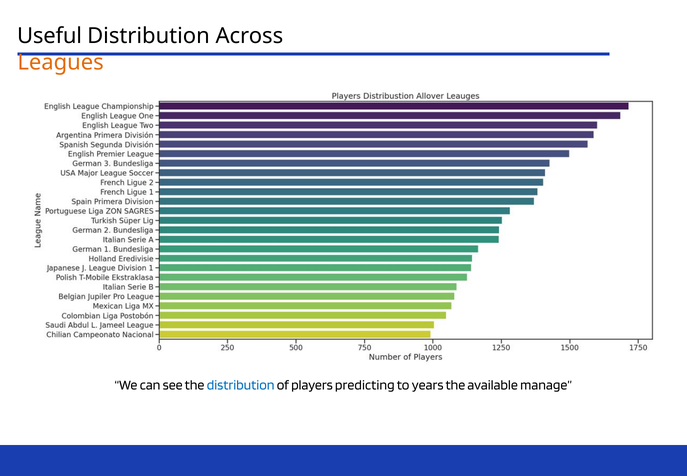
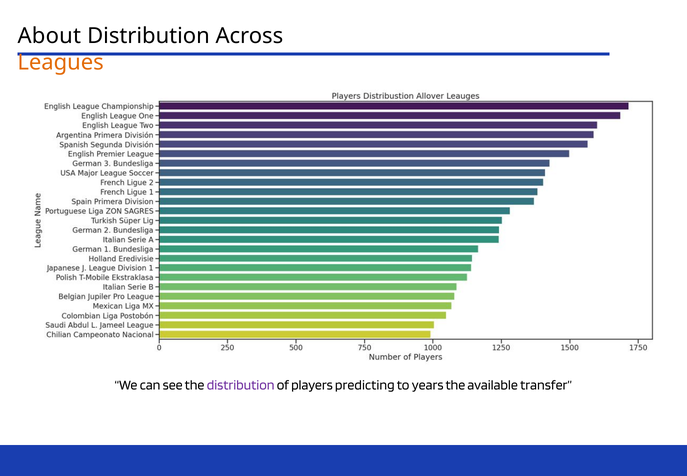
Useful: Useful -> About
distribution at (241, 385) colour: blue -> purple
manage: manage -> transfer
